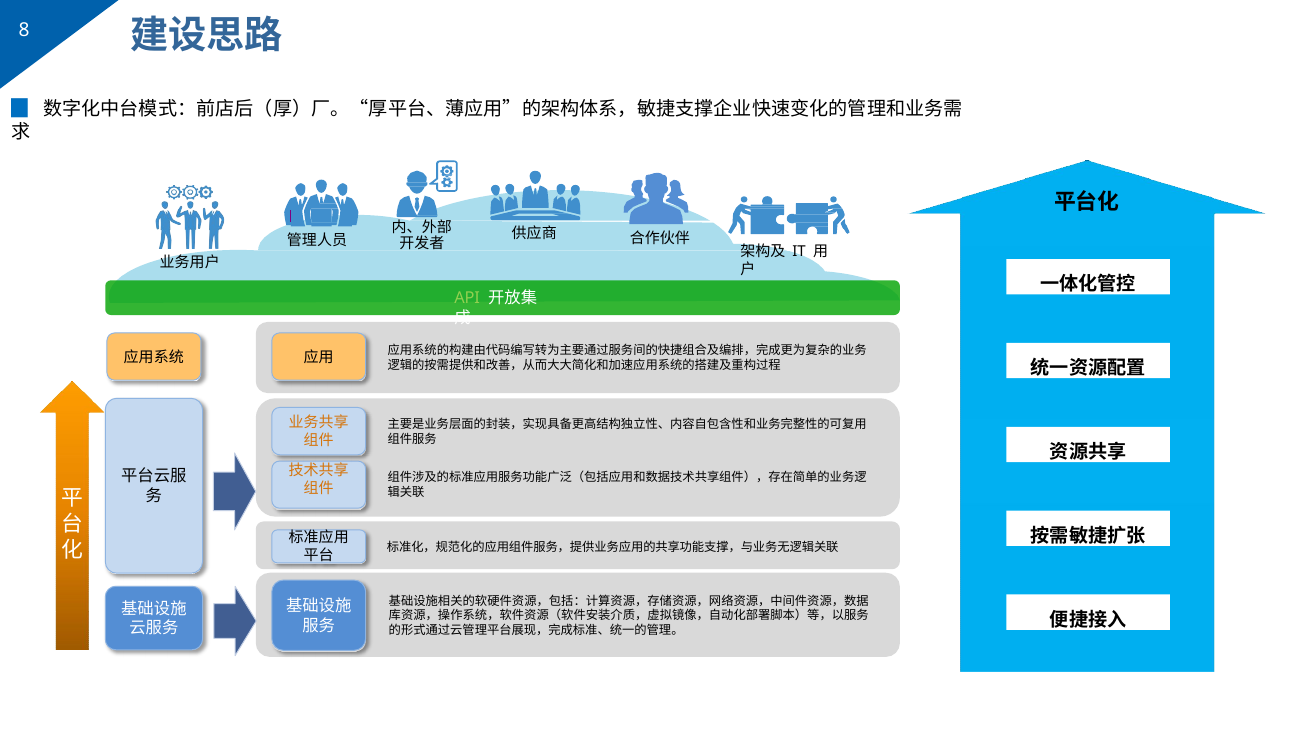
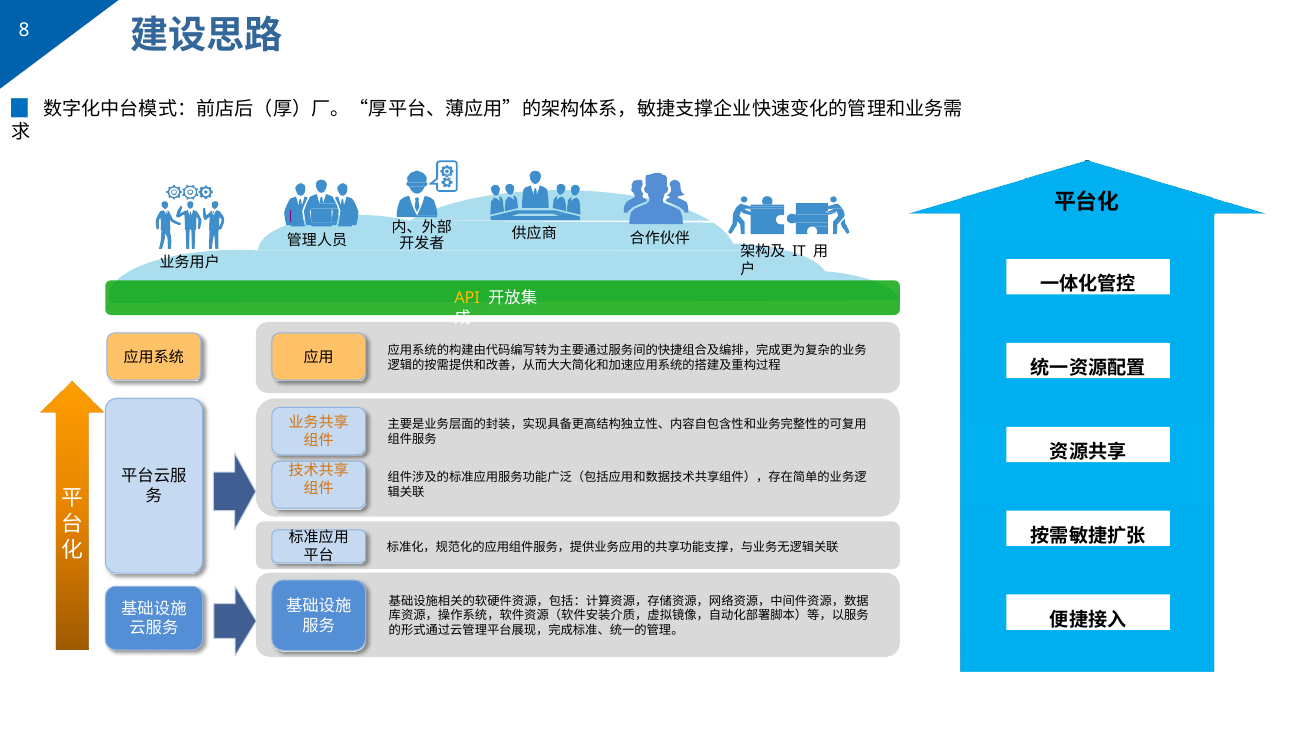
API colour: light green -> yellow
